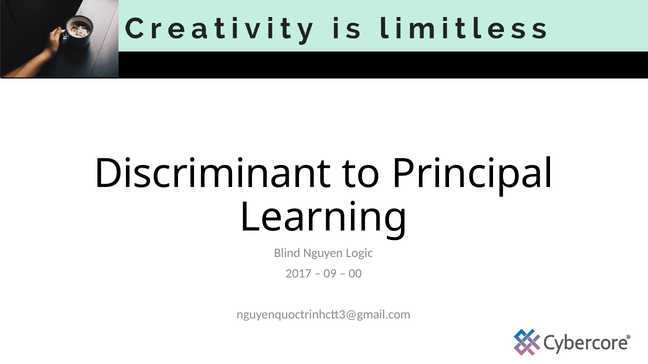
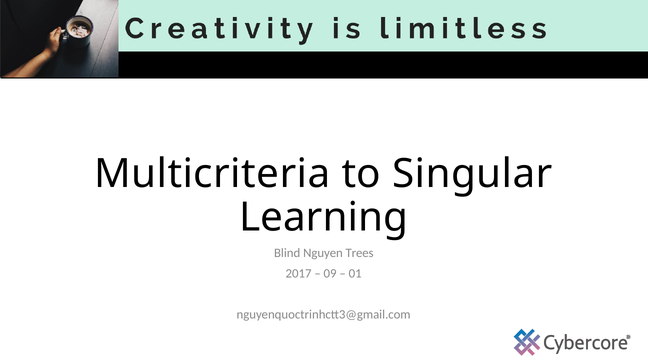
Discriminant: Discriminant -> Multicriteria
Principal: Principal -> Singular
Logic: Logic -> Trees
00: 00 -> 01
